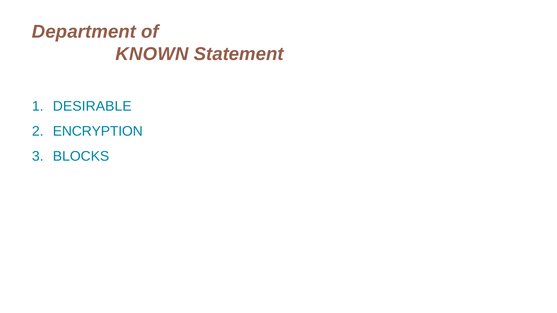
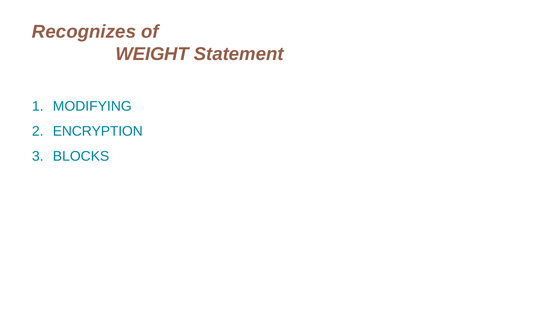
Department: Department -> Recognizes
KNOWN: KNOWN -> WEIGHT
DESIRABLE: DESIRABLE -> MODIFYING
